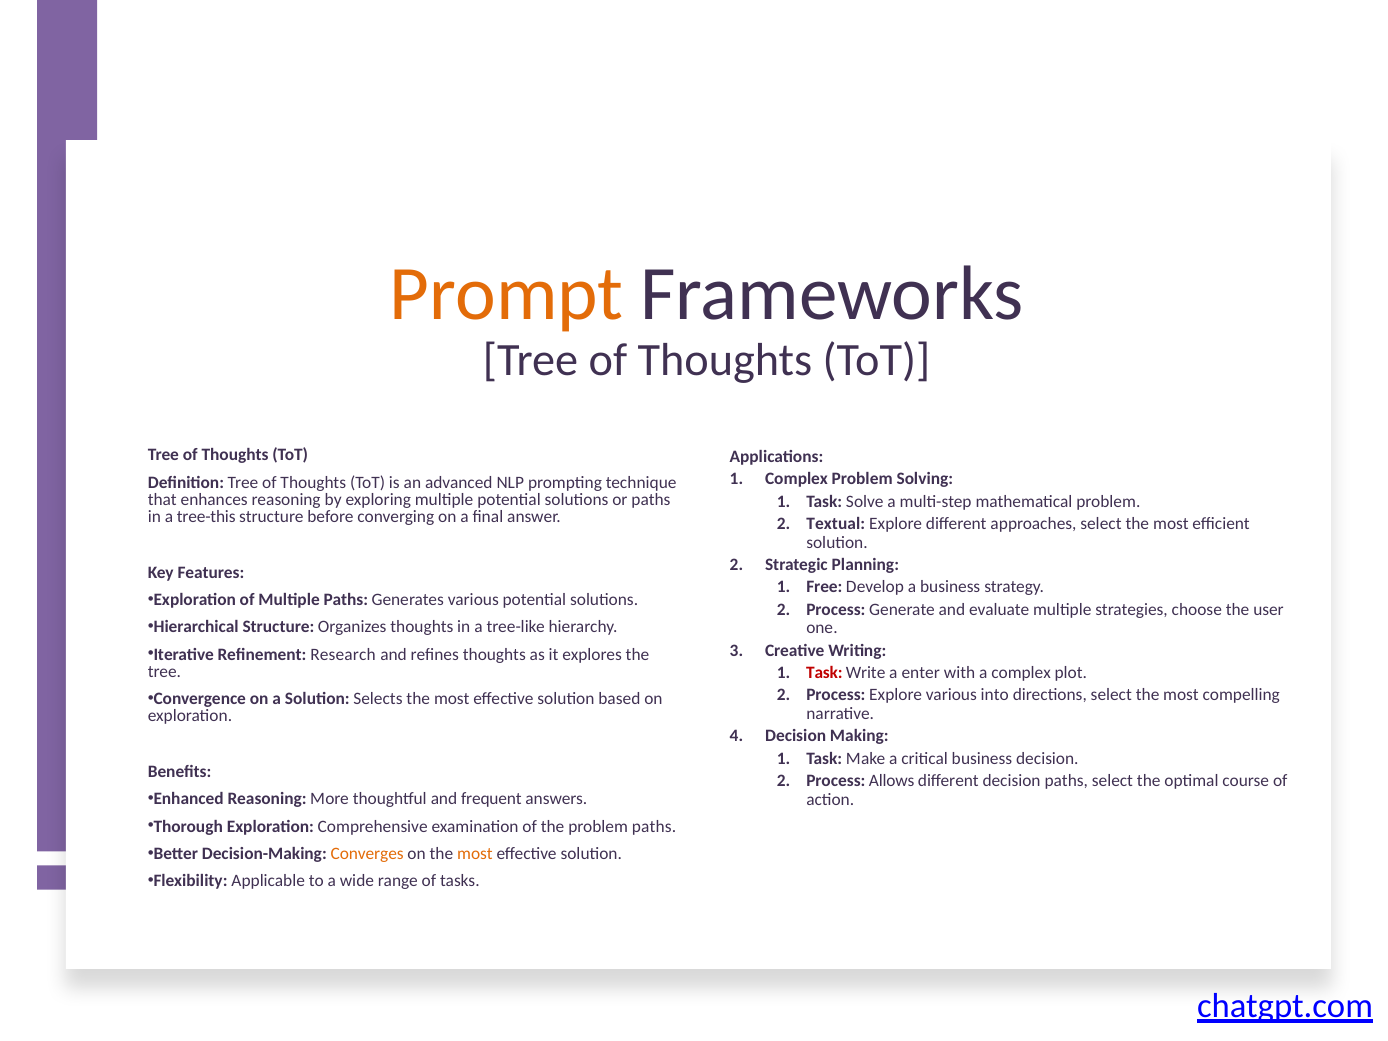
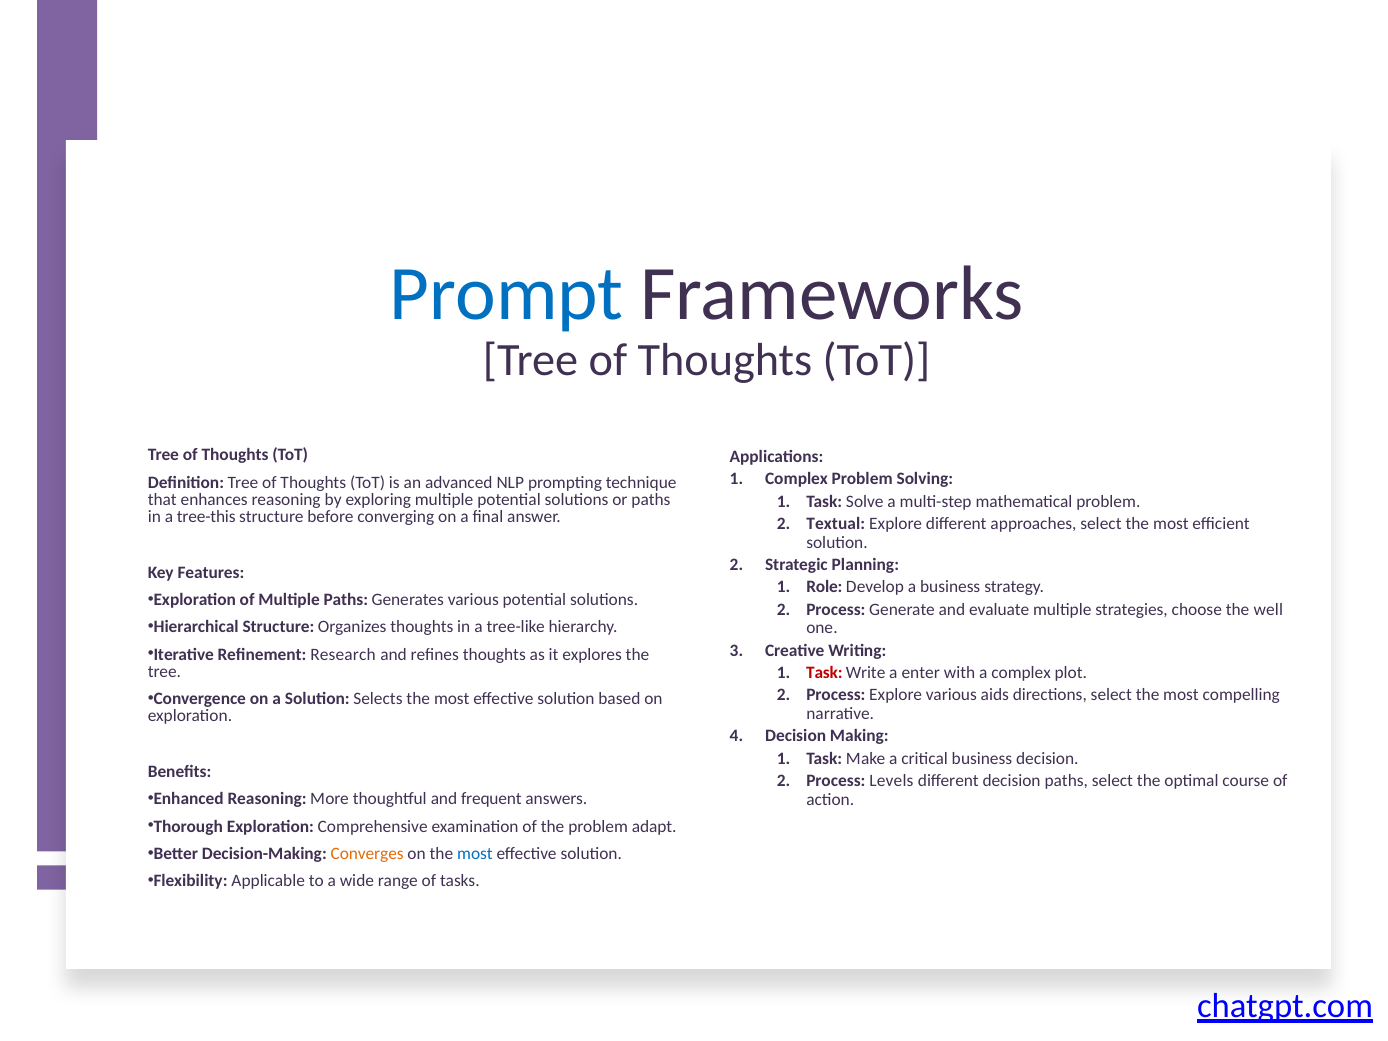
Prompt colour: orange -> blue
Free: Free -> Role
user: user -> well
into: into -> aids
Allows: Allows -> Levels
problem paths: paths -> adapt
most at (475, 854) colour: orange -> blue
